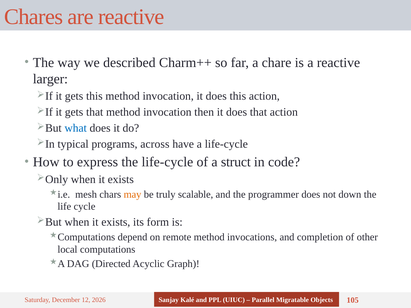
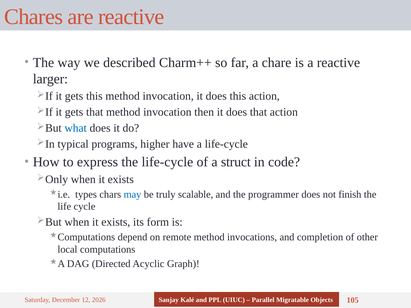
across: across -> higher
mesh: mesh -> types
may colour: orange -> blue
down: down -> finish
